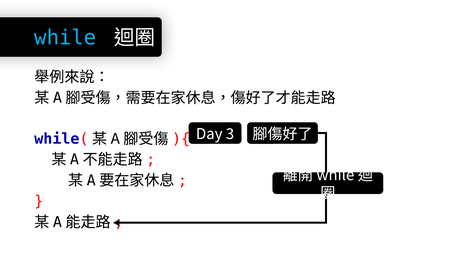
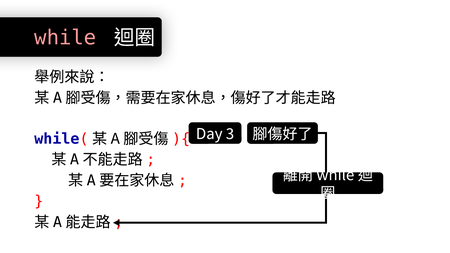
while colour: light blue -> pink
